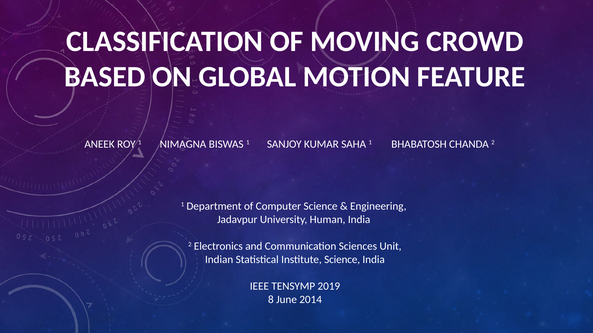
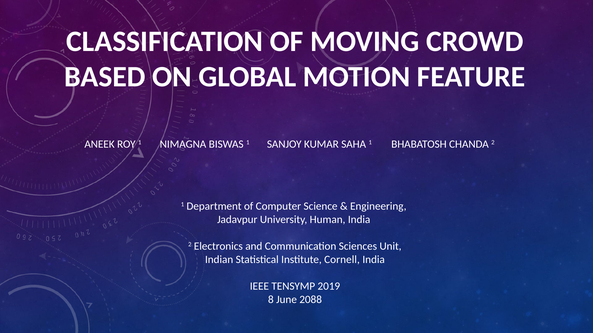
Institute Science: Science -> Cornell
2014: 2014 -> 2088
